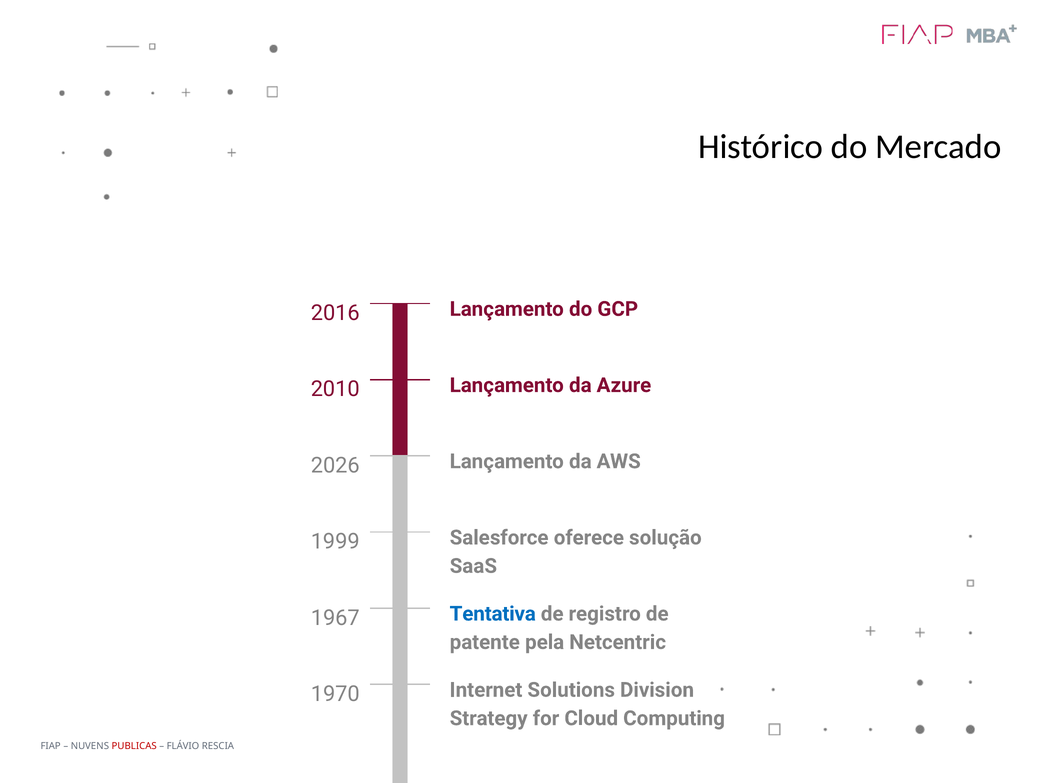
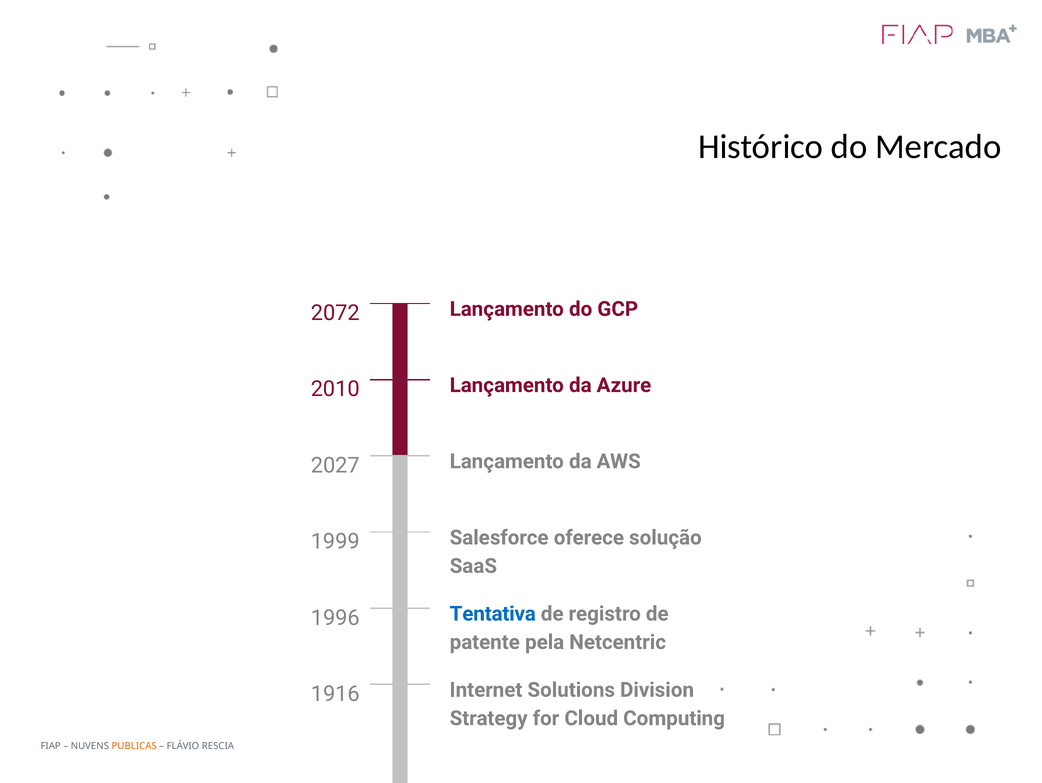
2016: 2016 -> 2072
2026: 2026 -> 2027
1967: 1967 -> 1996
1970: 1970 -> 1916
PUBLICAS colour: red -> orange
